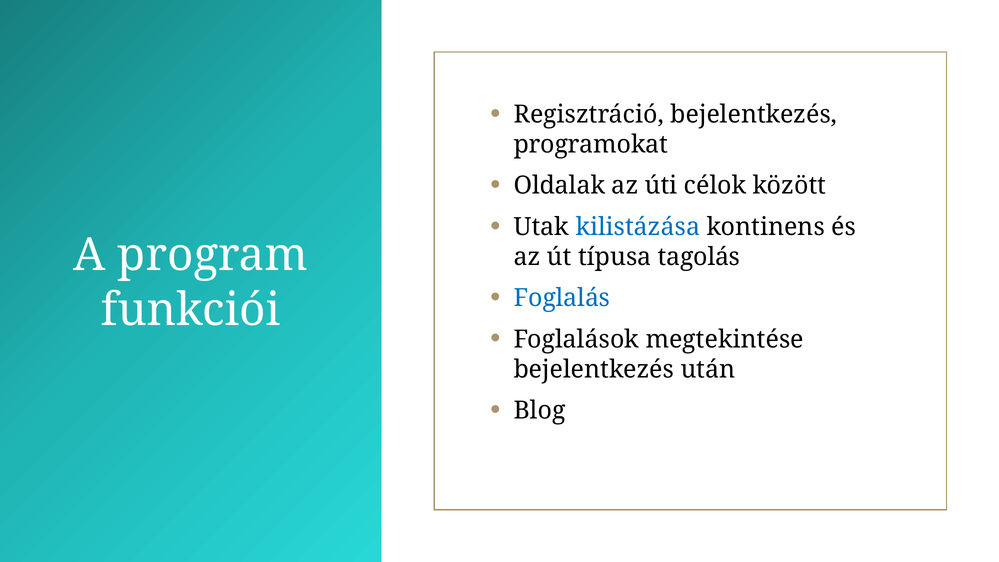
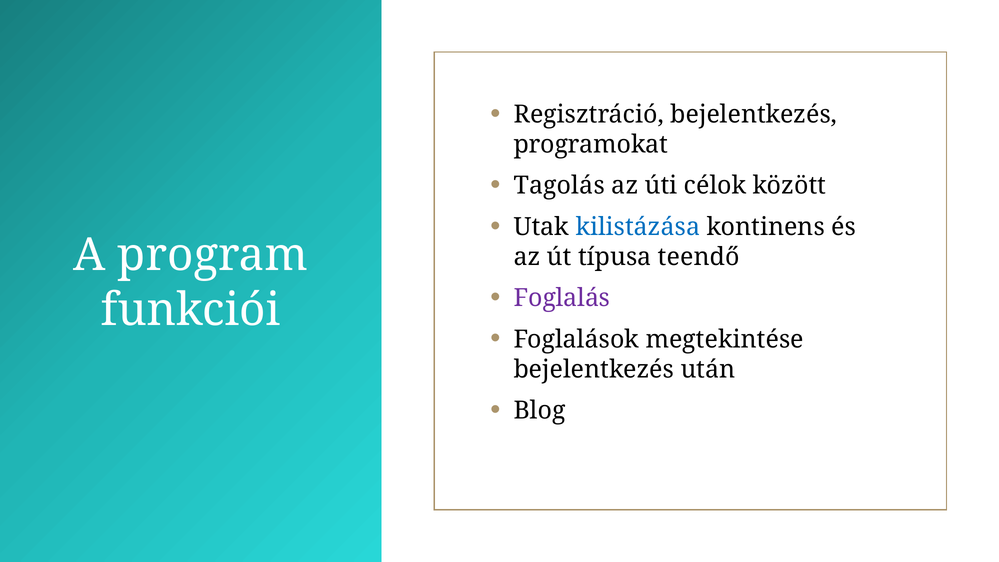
Oldalak: Oldalak -> Tagolás
tagolás: tagolás -> teendő
Foglalás colour: blue -> purple
